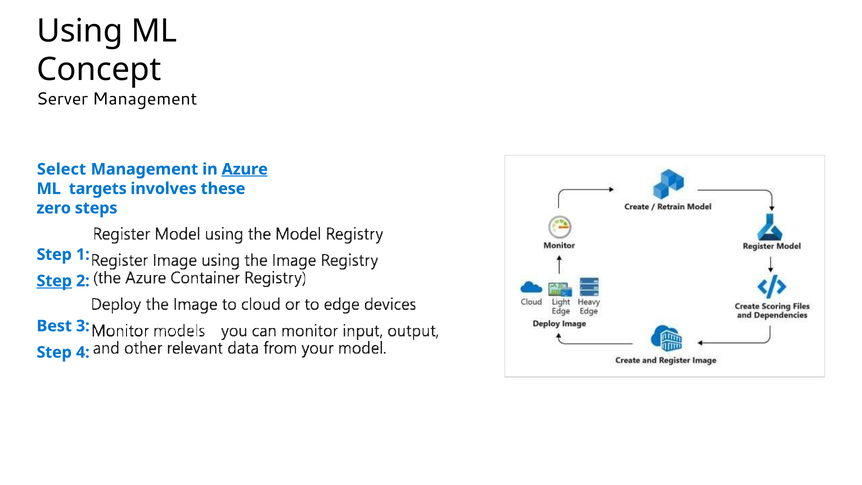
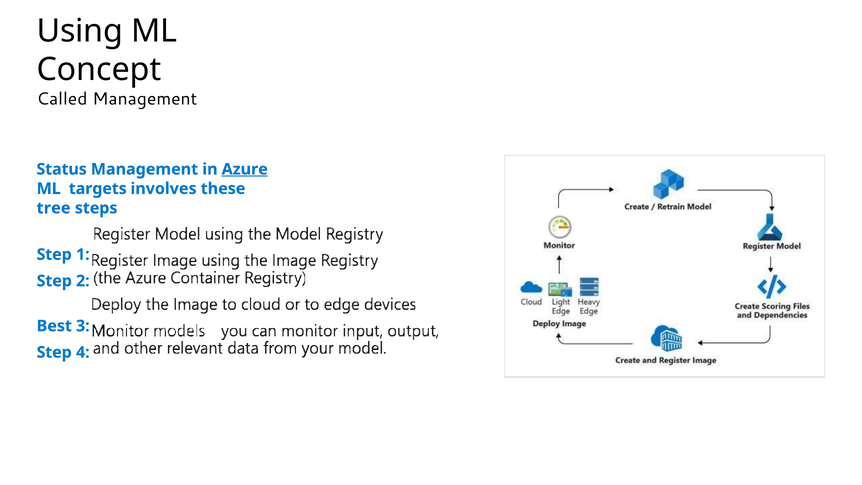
Server: Server -> Called
Select: Select -> Status
zero: zero -> tree
Step at (54, 281) underline: present -> none
